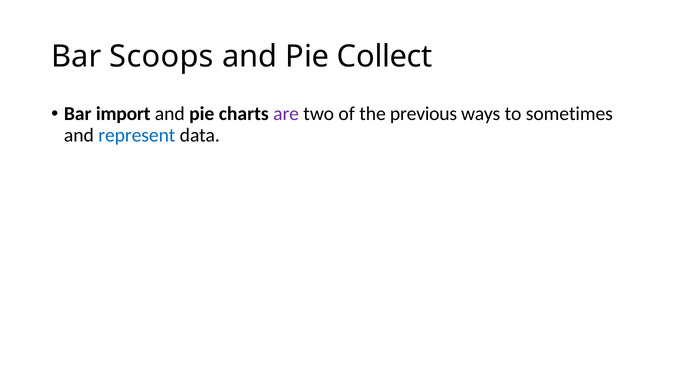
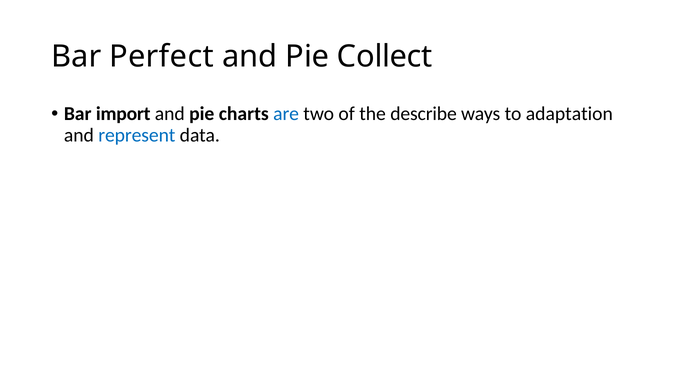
Scoops: Scoops -> Perfect
are colour: purple -> blue
previous: previous -> describe
sometimes: sometimes -> adaptation
